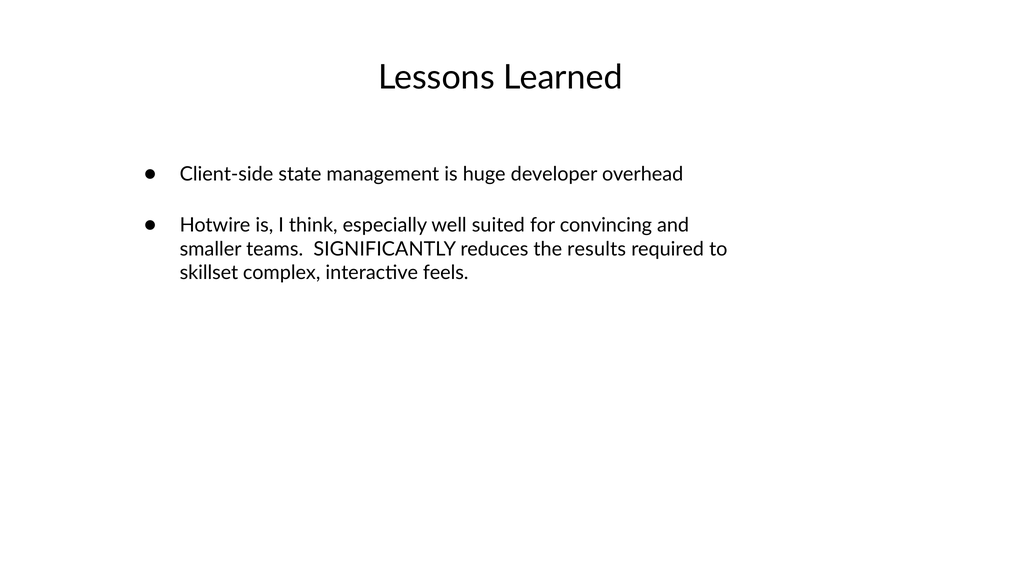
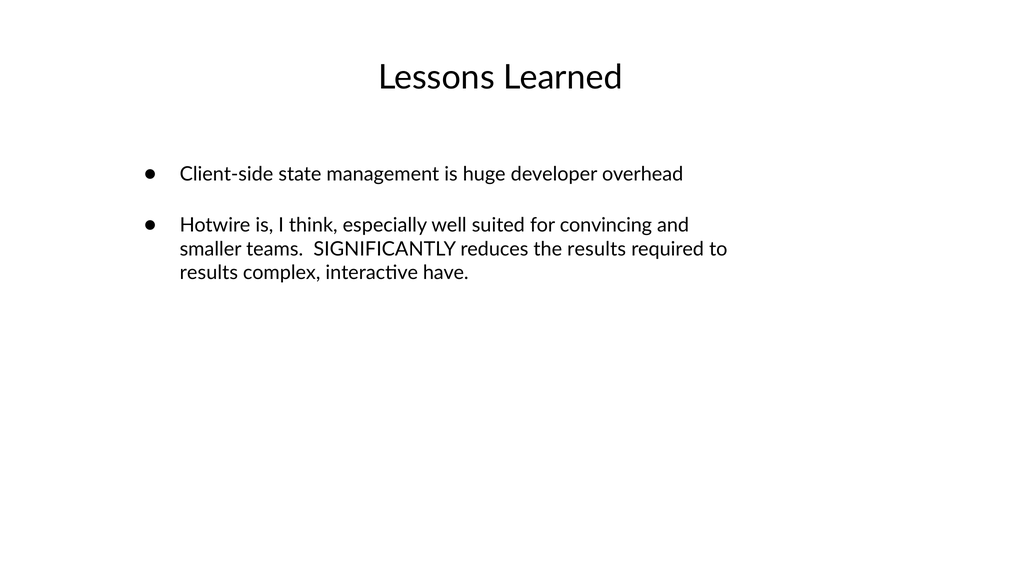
skillset at (209, 273): skillset -> results
feels: feels -> have
